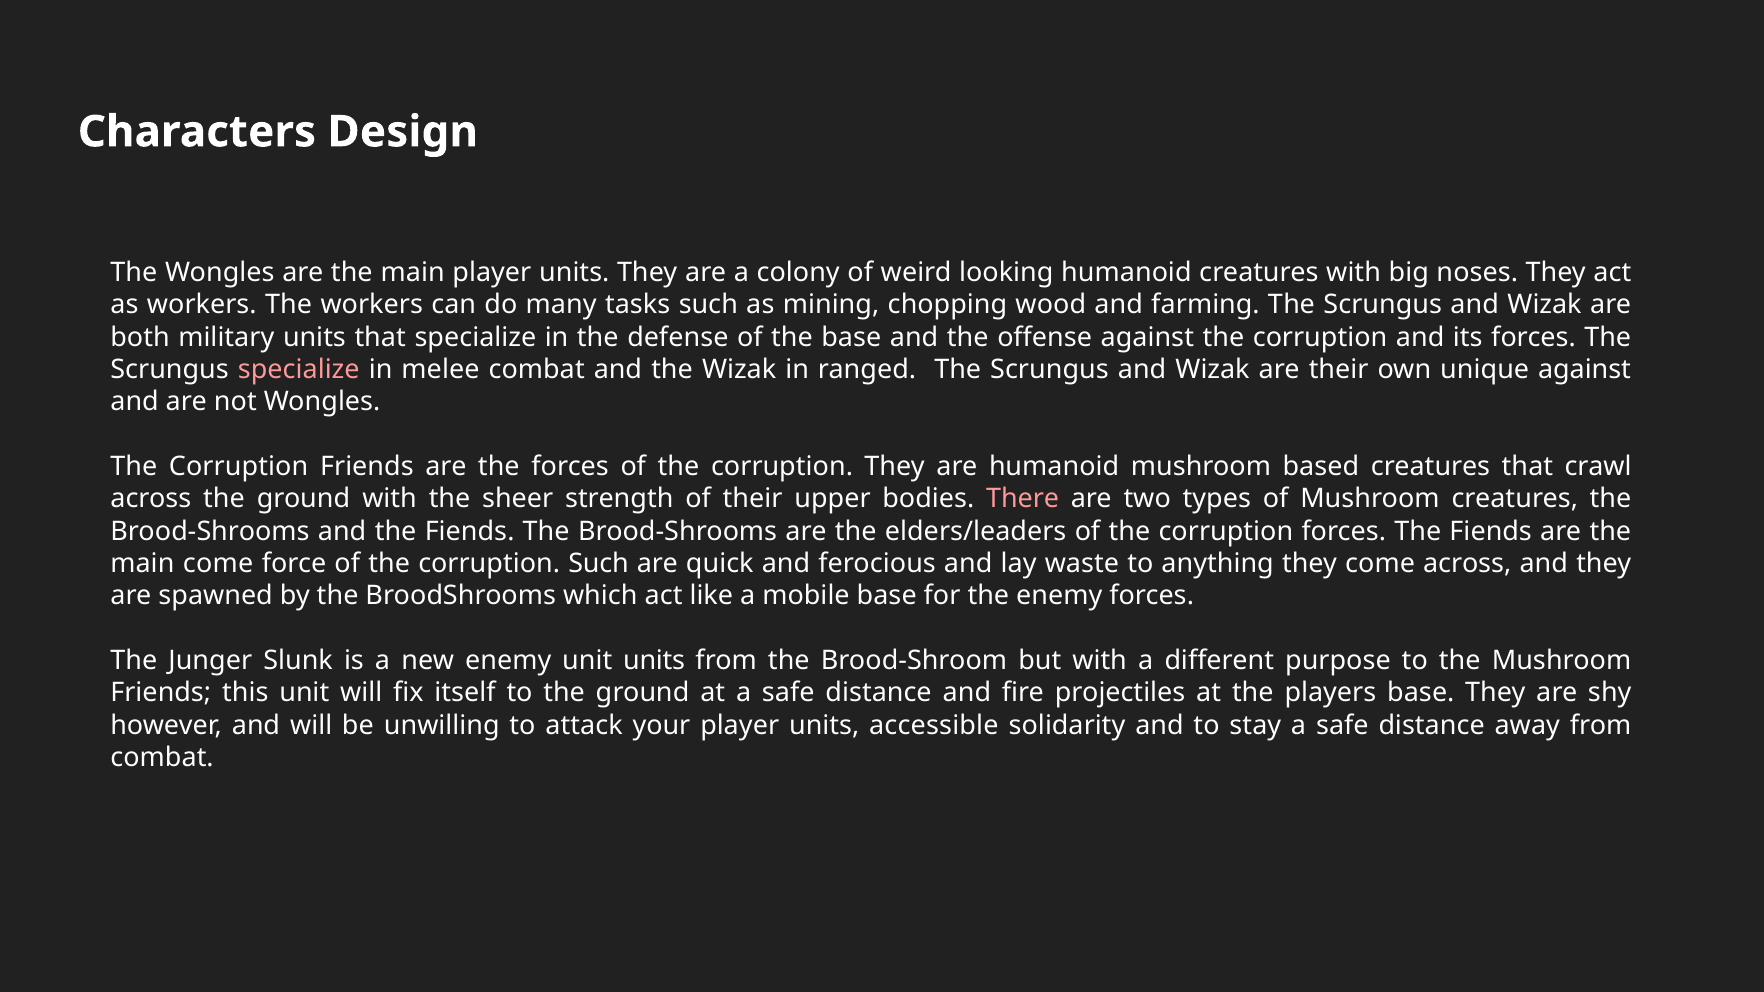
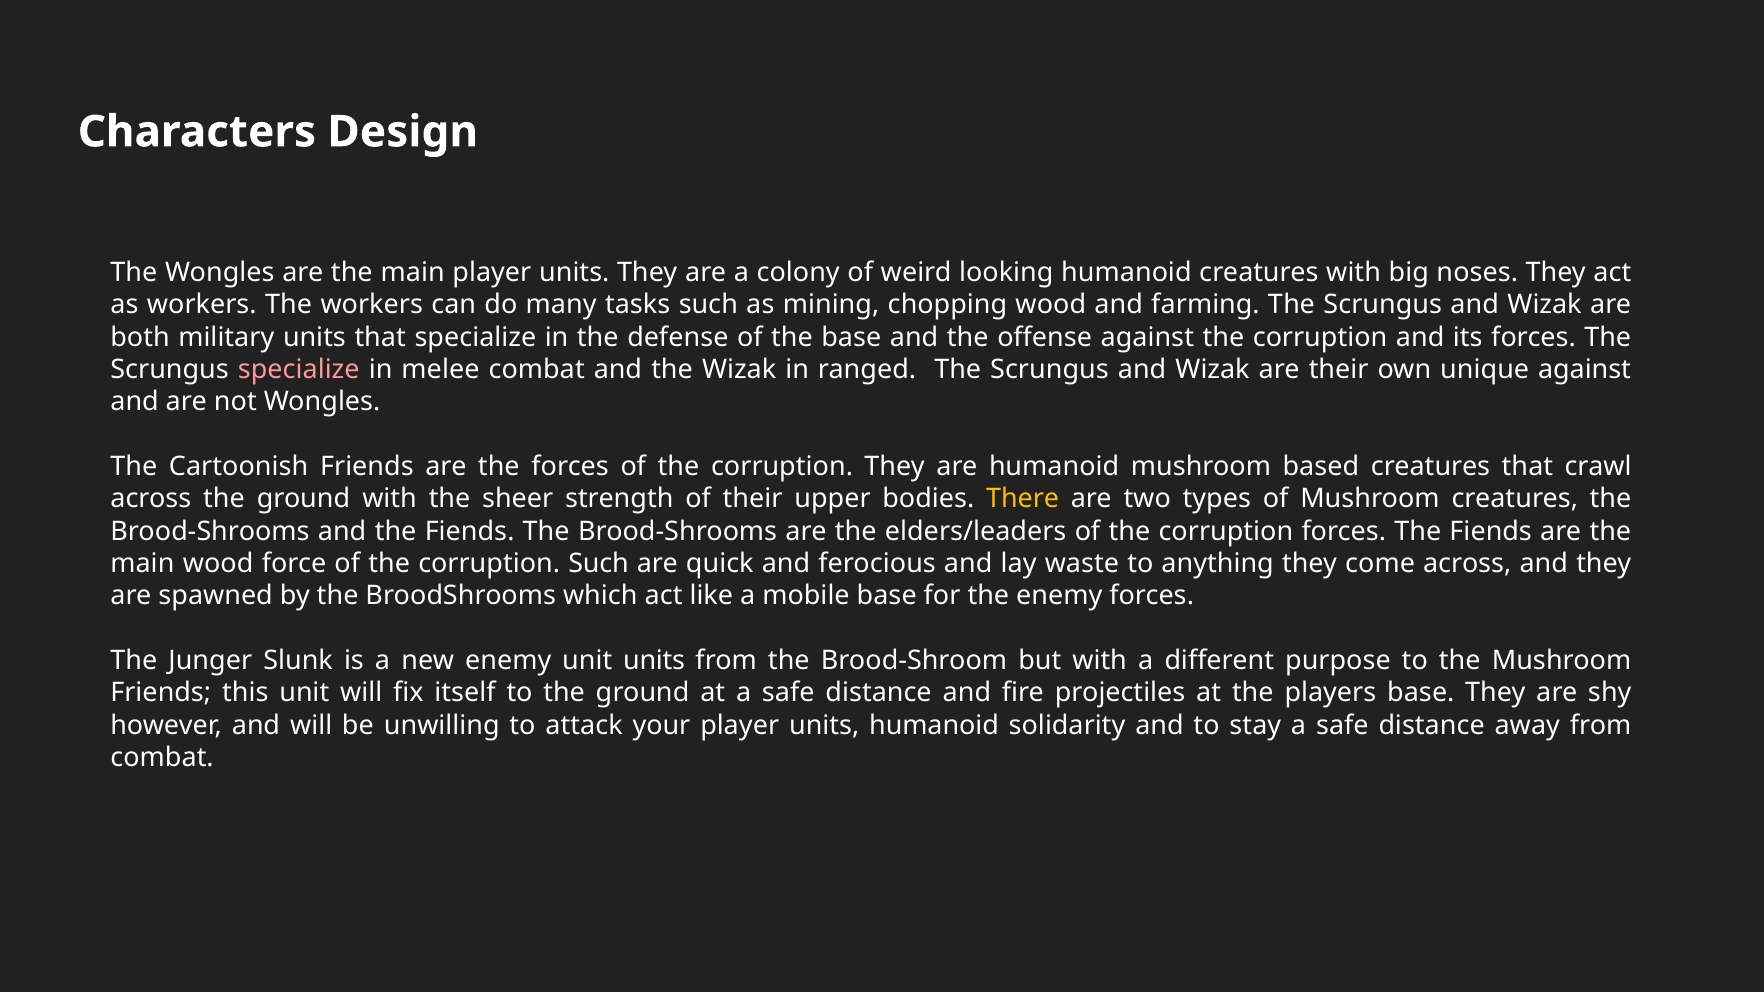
Corruption at (239, 467): Corruption -> Cartoonish
There colour: pink -> yellow
main come: come -> wood
units accessible: accessible -> humanoid
